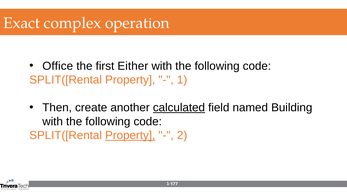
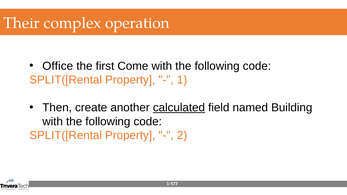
Exact: Exact -> Their
Either: Either -> Come
Property at (130, 136) underline: present -> none
